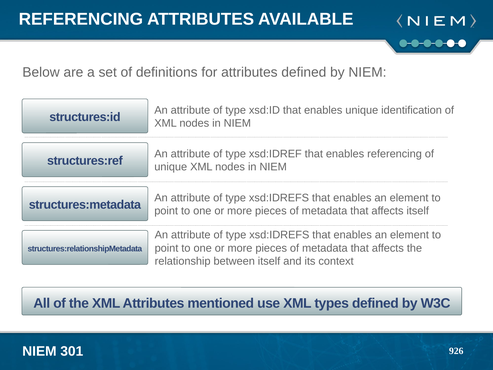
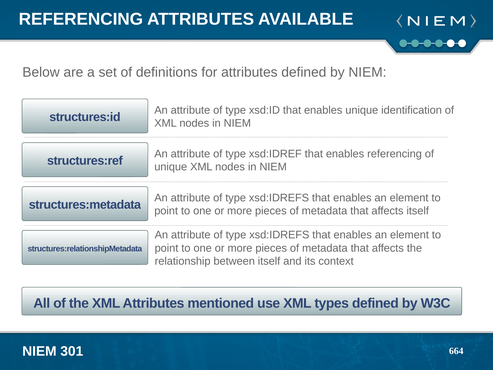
926: 926 -> 664
